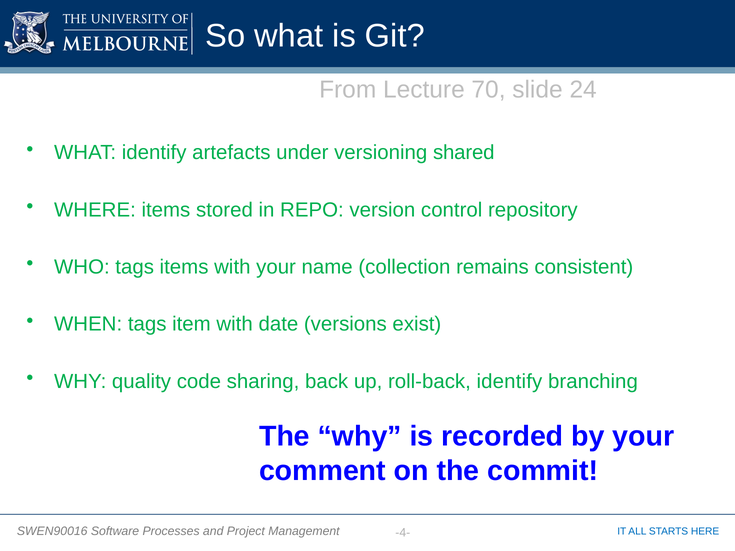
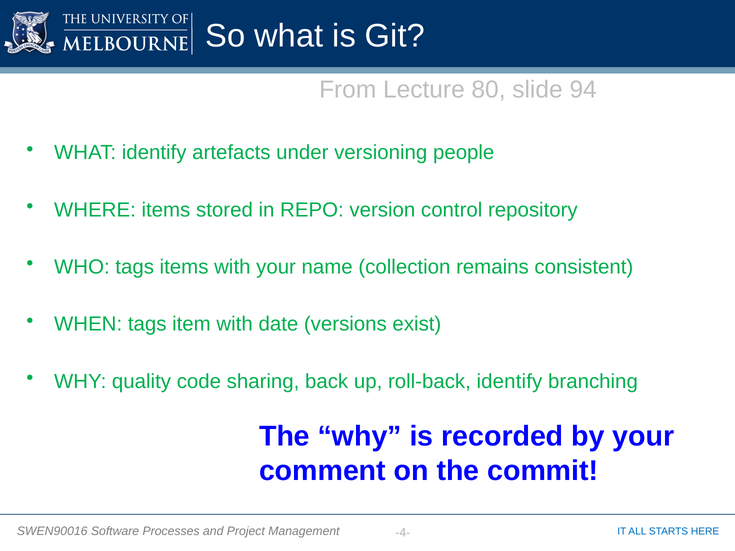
70: 70 -> 80
24: 24 -> 94
shared: shared -> people
